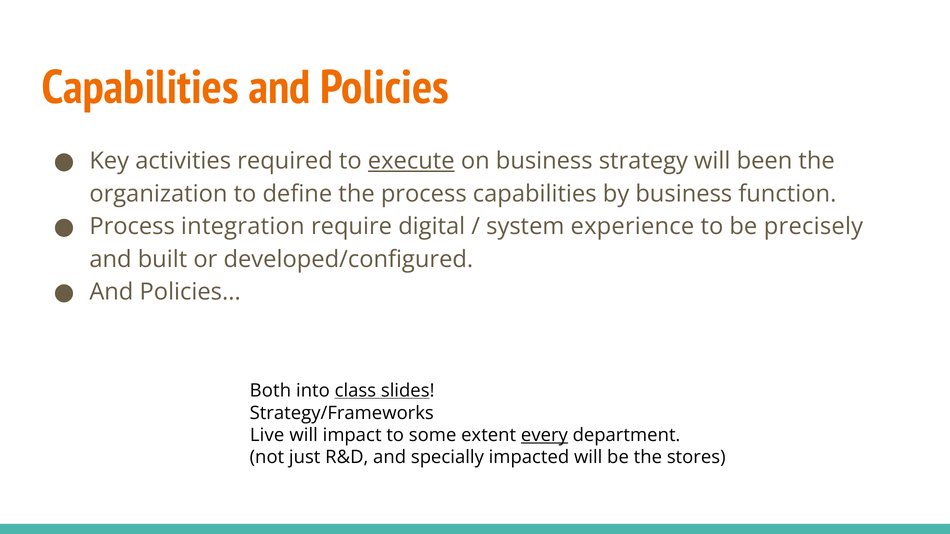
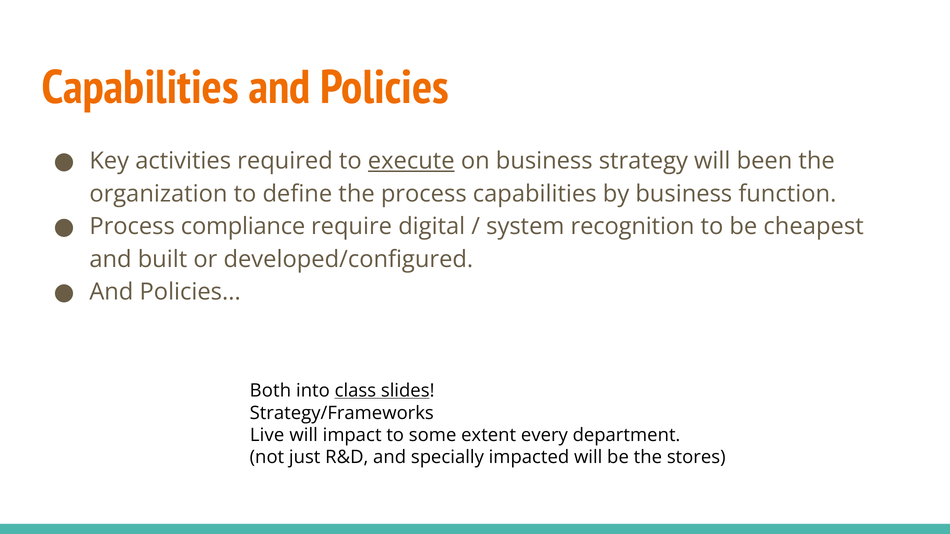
integration: integration -> compliance
experience: experience -> recognition
precisely: precisely -> cheapest
every underline: present -> none
